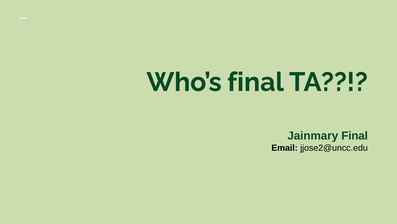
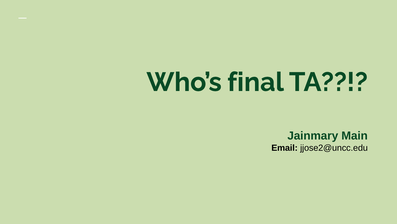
Jainmary Final: Final -> Main
